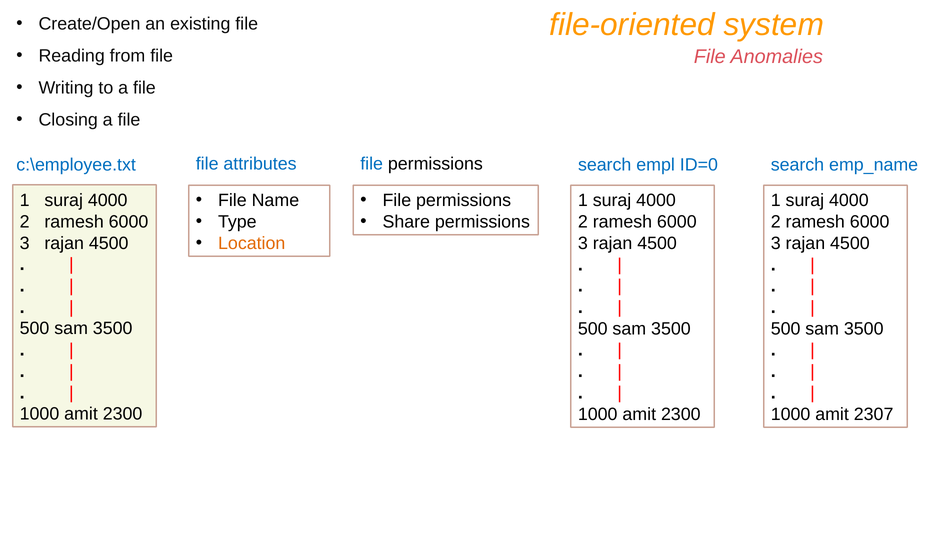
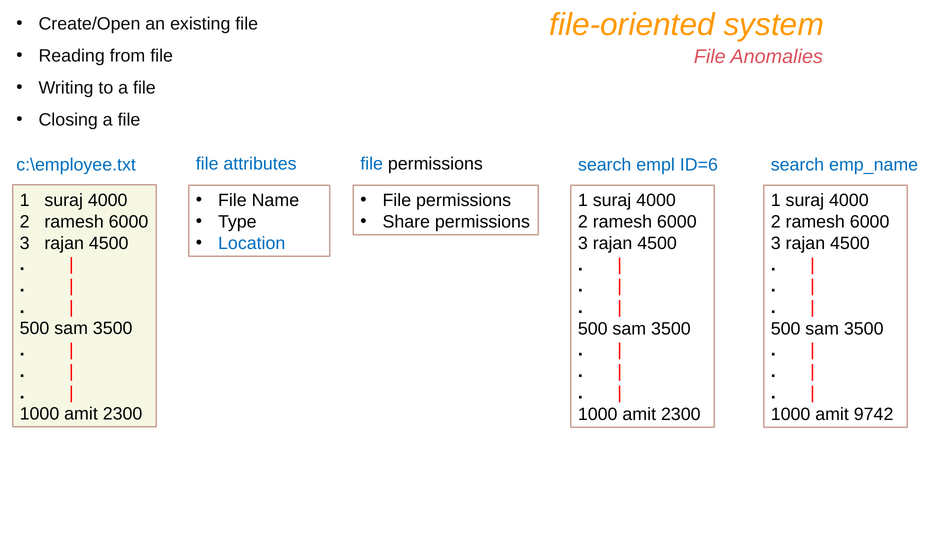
ID=0: ID=0 -> ID=6
Location colour: orange -> blue
2307: 2307 -> 9742
